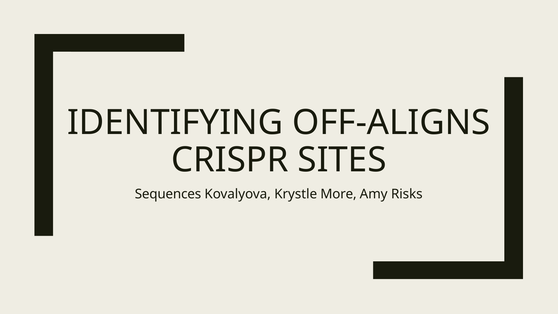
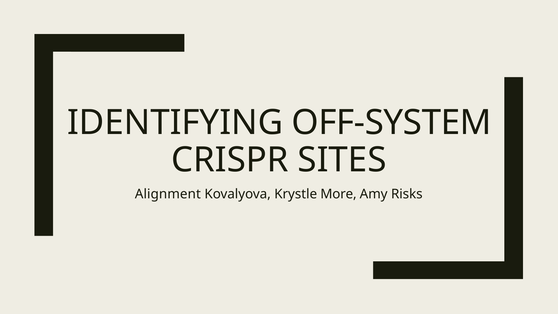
OFF-ALIGNS: OFF-ALIGNS -> OFF-SYSTEM
Sequences: Sequences -> Alignment
